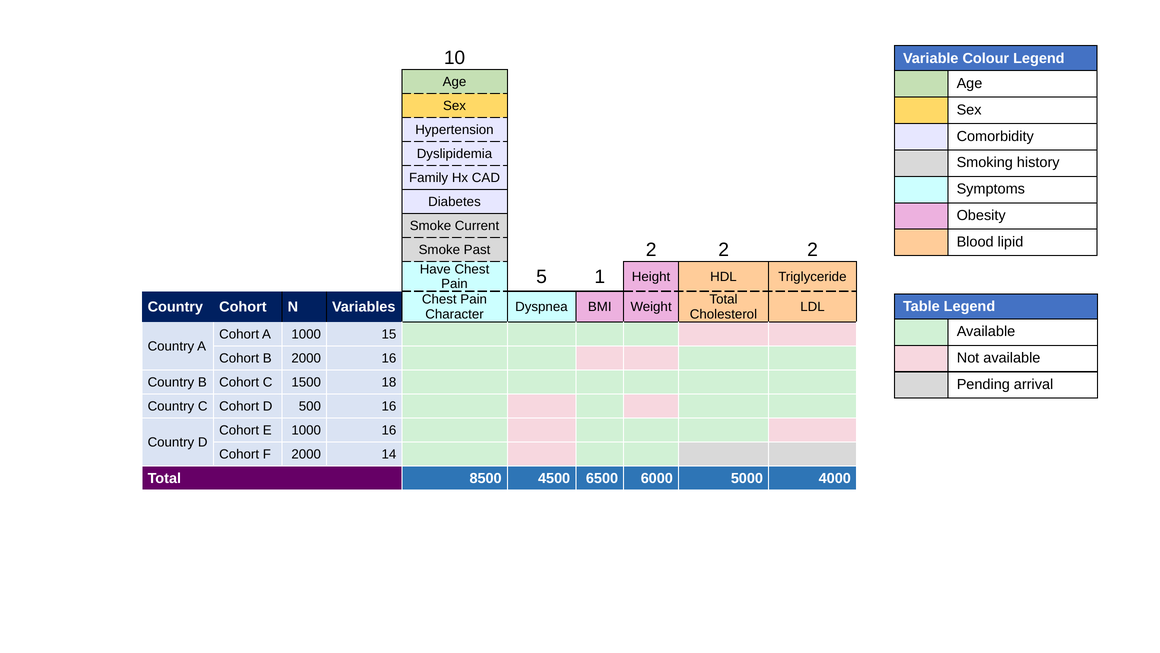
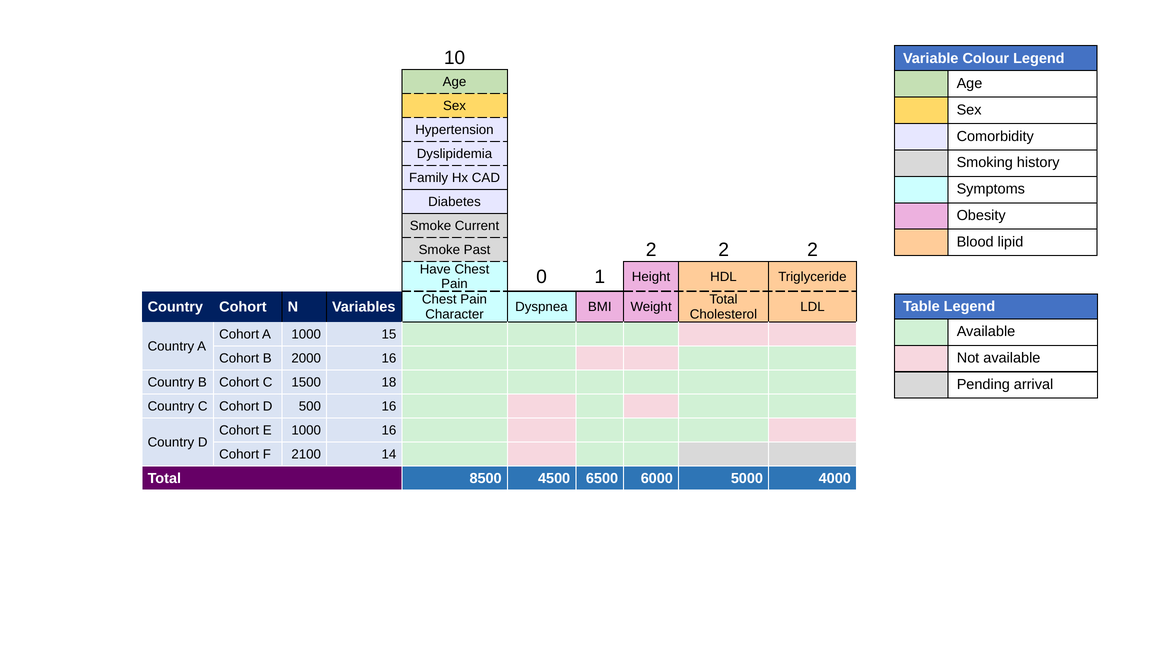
5: 5 -> 0
F 2000: 2000 -> 2100
